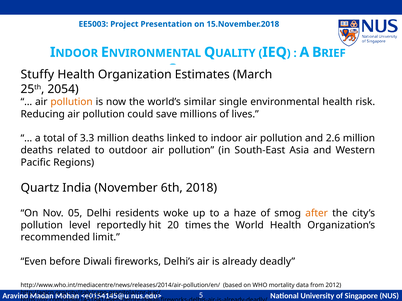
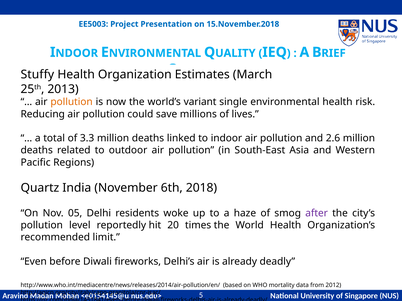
2054: 2054 -> 2013
similar: similar -> variant
after colour: orange -> purple
